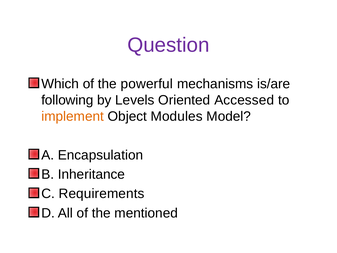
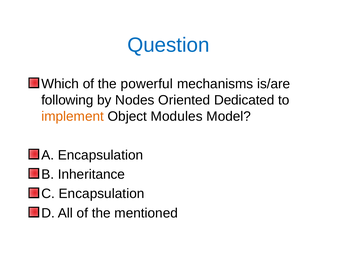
Question colour: purple -> blue
Levels: Levels -> Nodes
Accessed: Accessed -> Dedicated
C Requirements: Requirements -> Encapsulation
